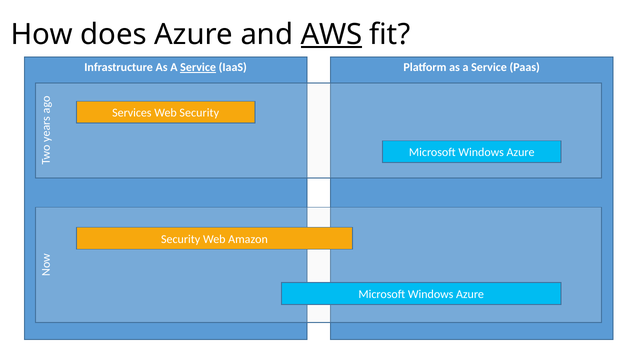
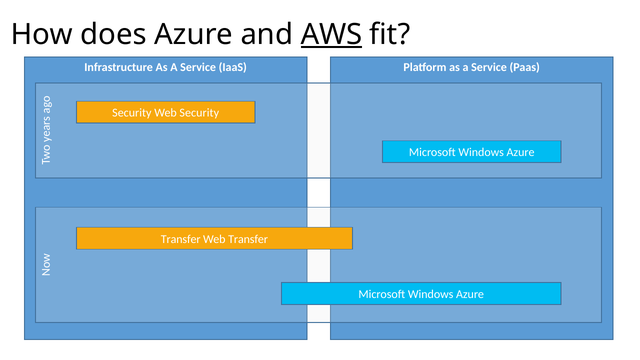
Service at (198, 67) underline: present -> none
Services at (132, 113): Services -> Security
Security at (181, 239): Security -> Transfer
Web Amazon: Amazon -> Transfer
